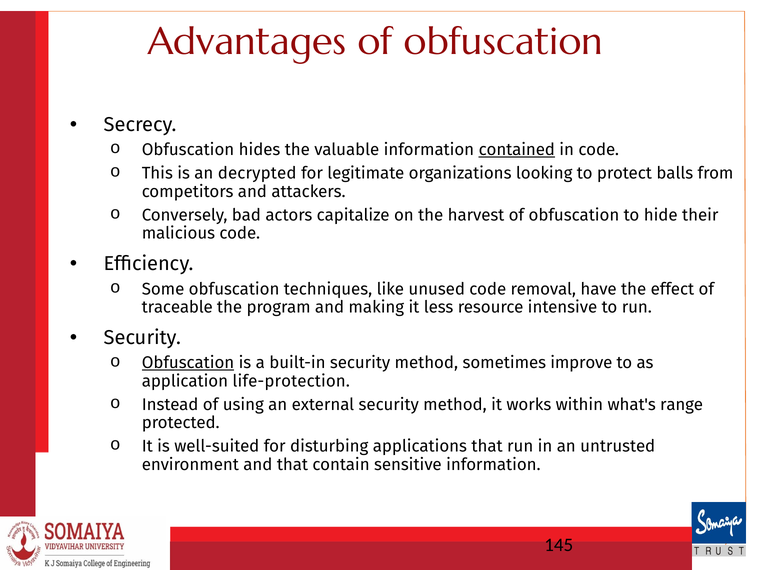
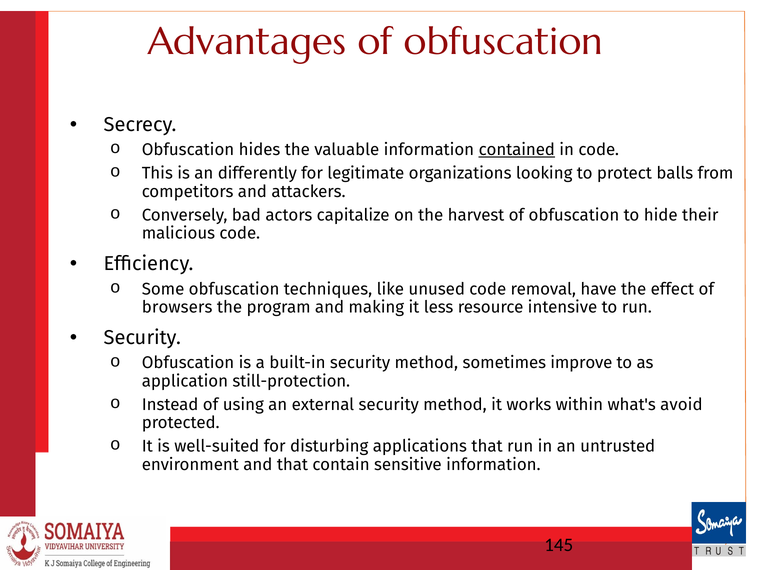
decrypted: decrypted -> differently
traceable: traceable -> browsers
Obfuscation at (188, 363) underline: present -> none
life-protection: life-protection -> still-protection
range: range -> avoid
